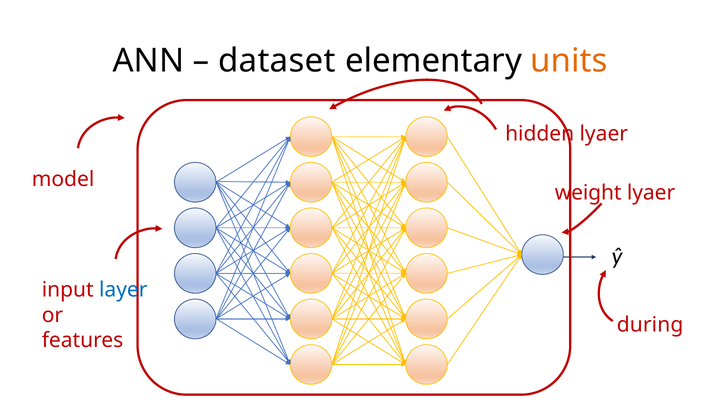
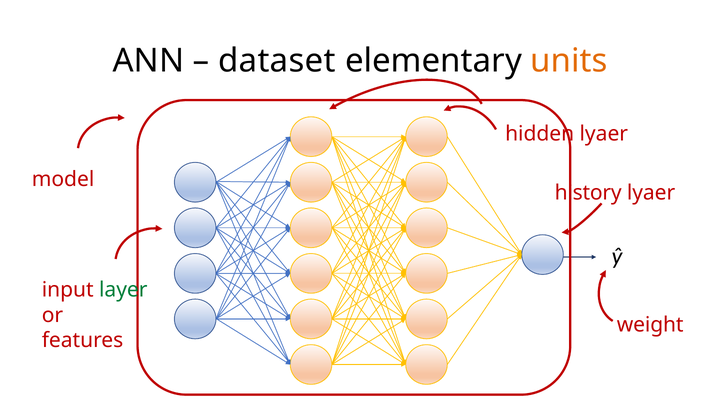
weight: weight -> history
layer colour: blue -> green
during: during -> weight
